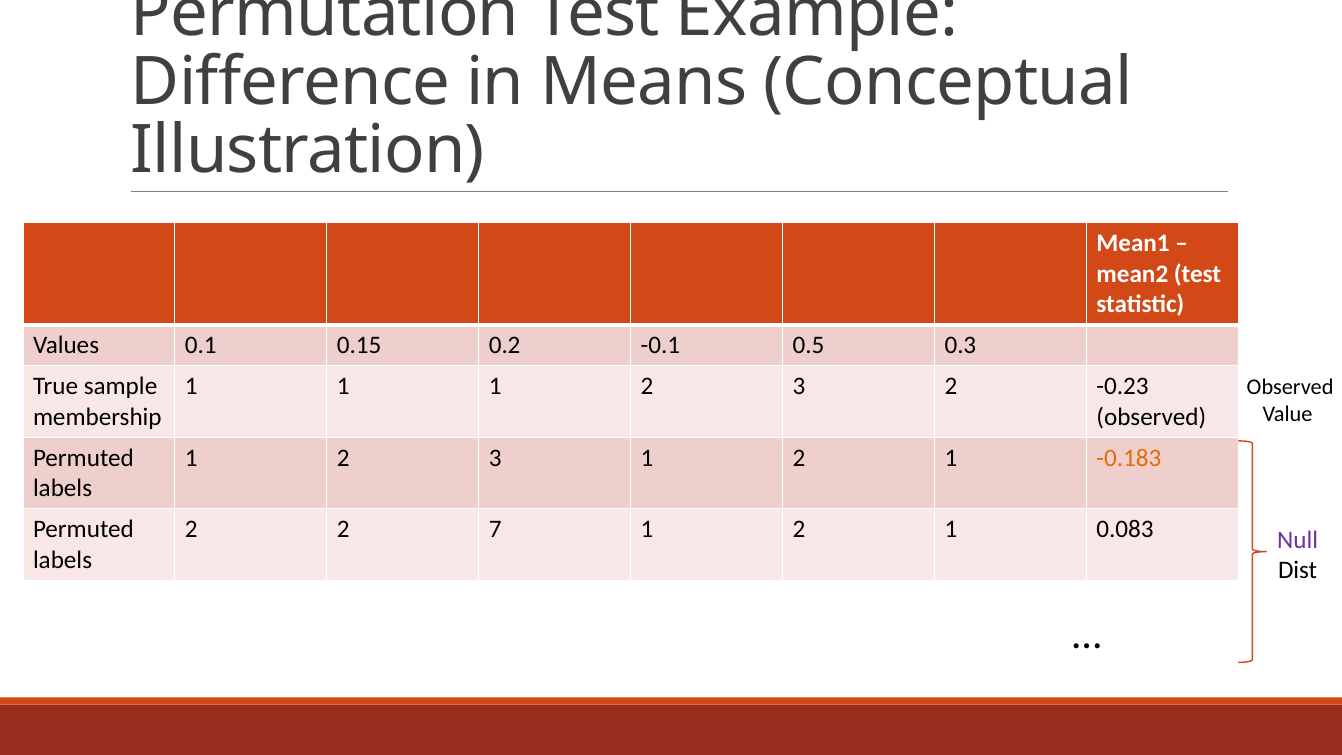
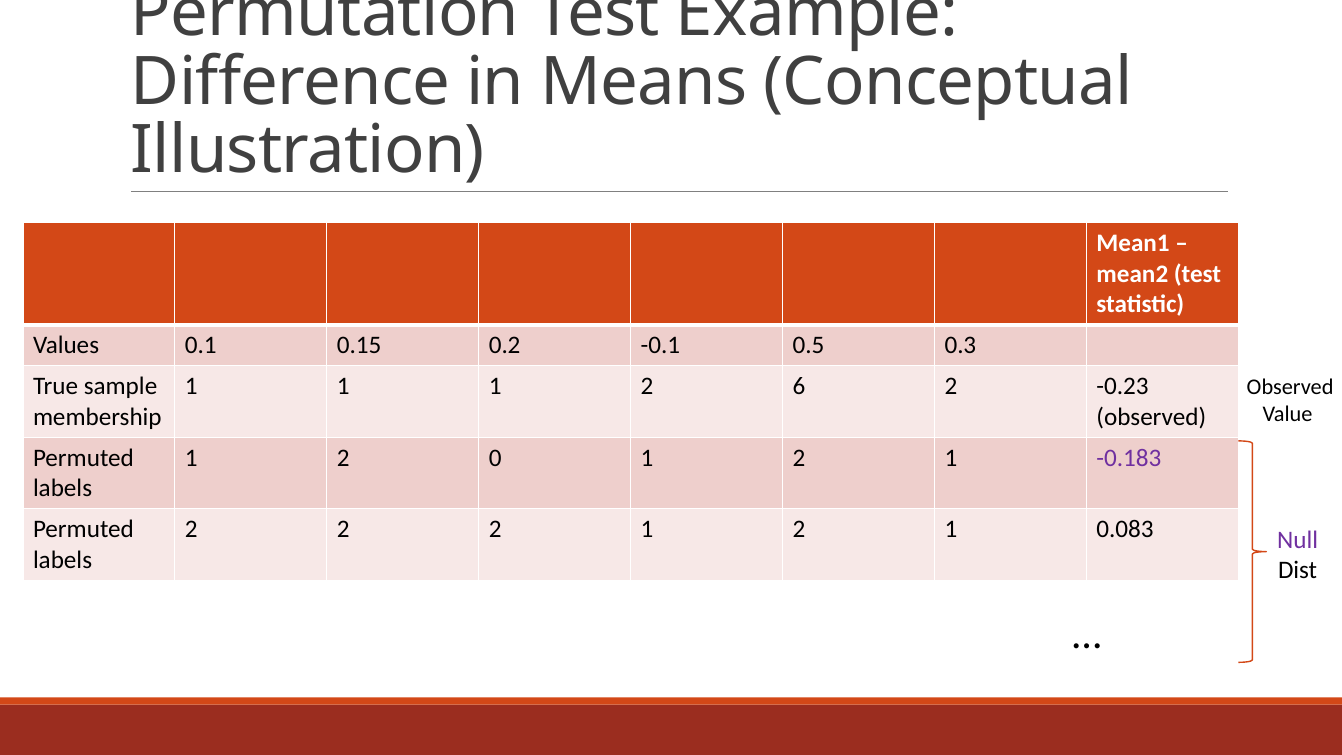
1 1 2 3: 3 -> 6
3 at (495, 458): 3 -> 0
-0.183 colour: orange -> purple
2 2 7: 7 -> 2
